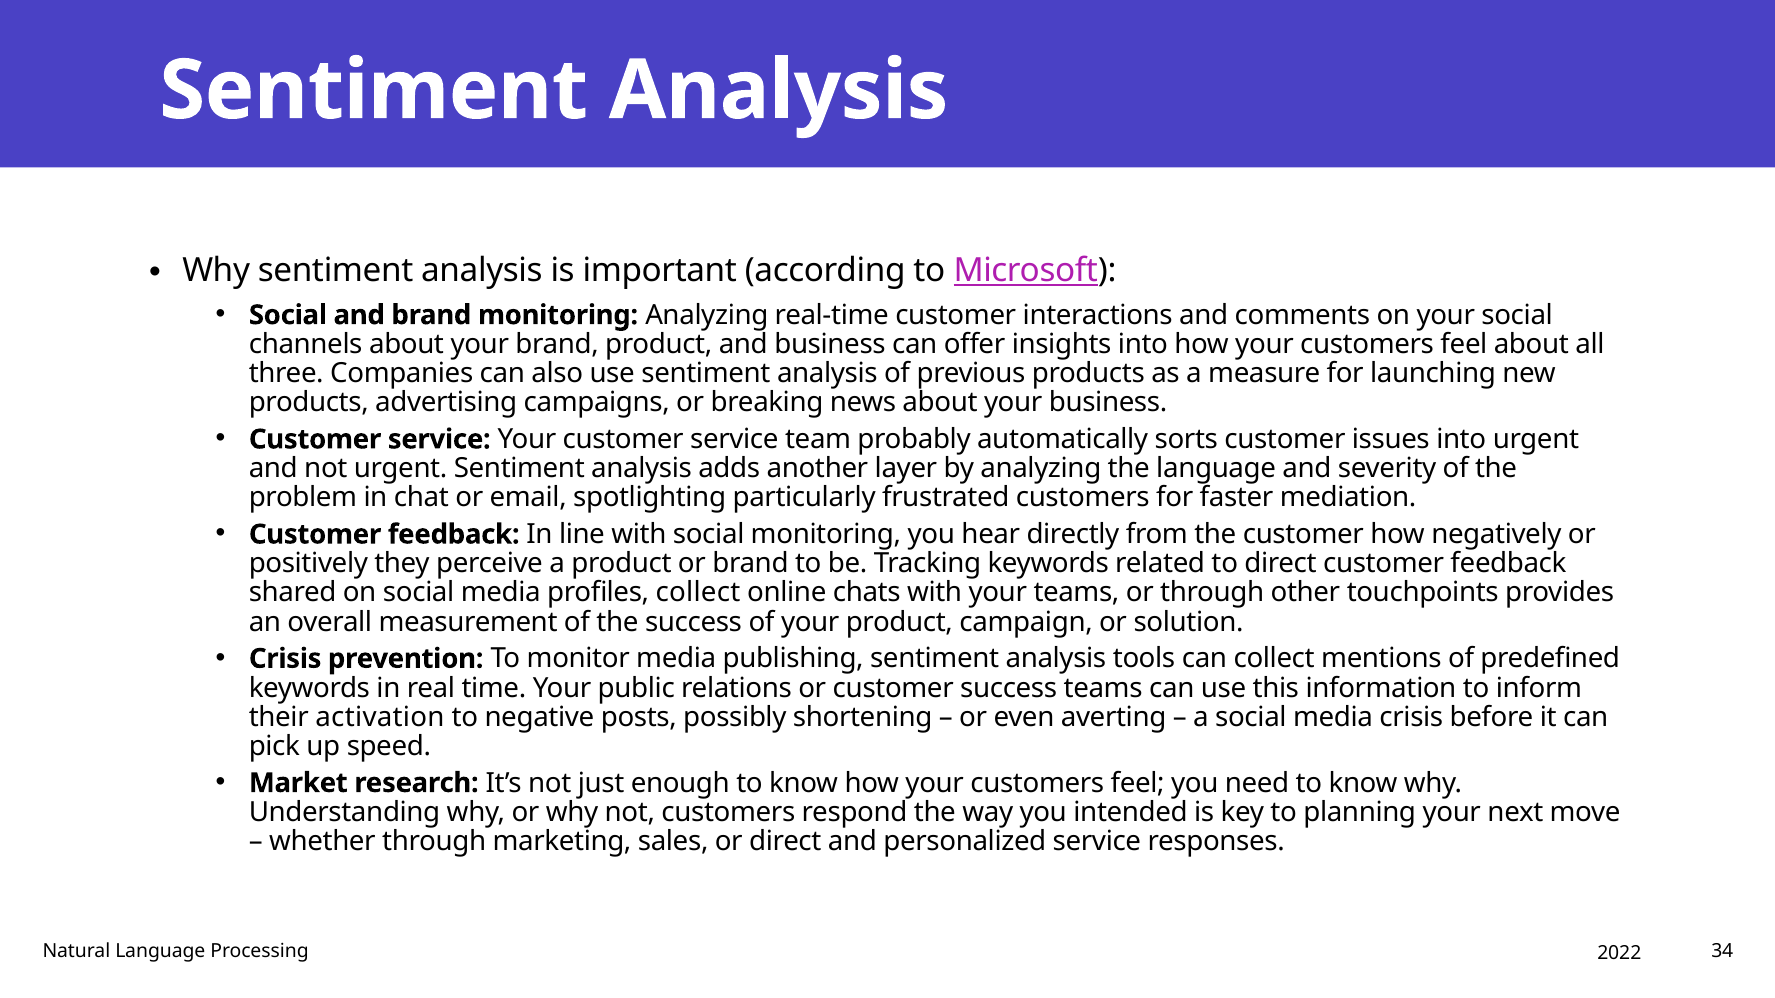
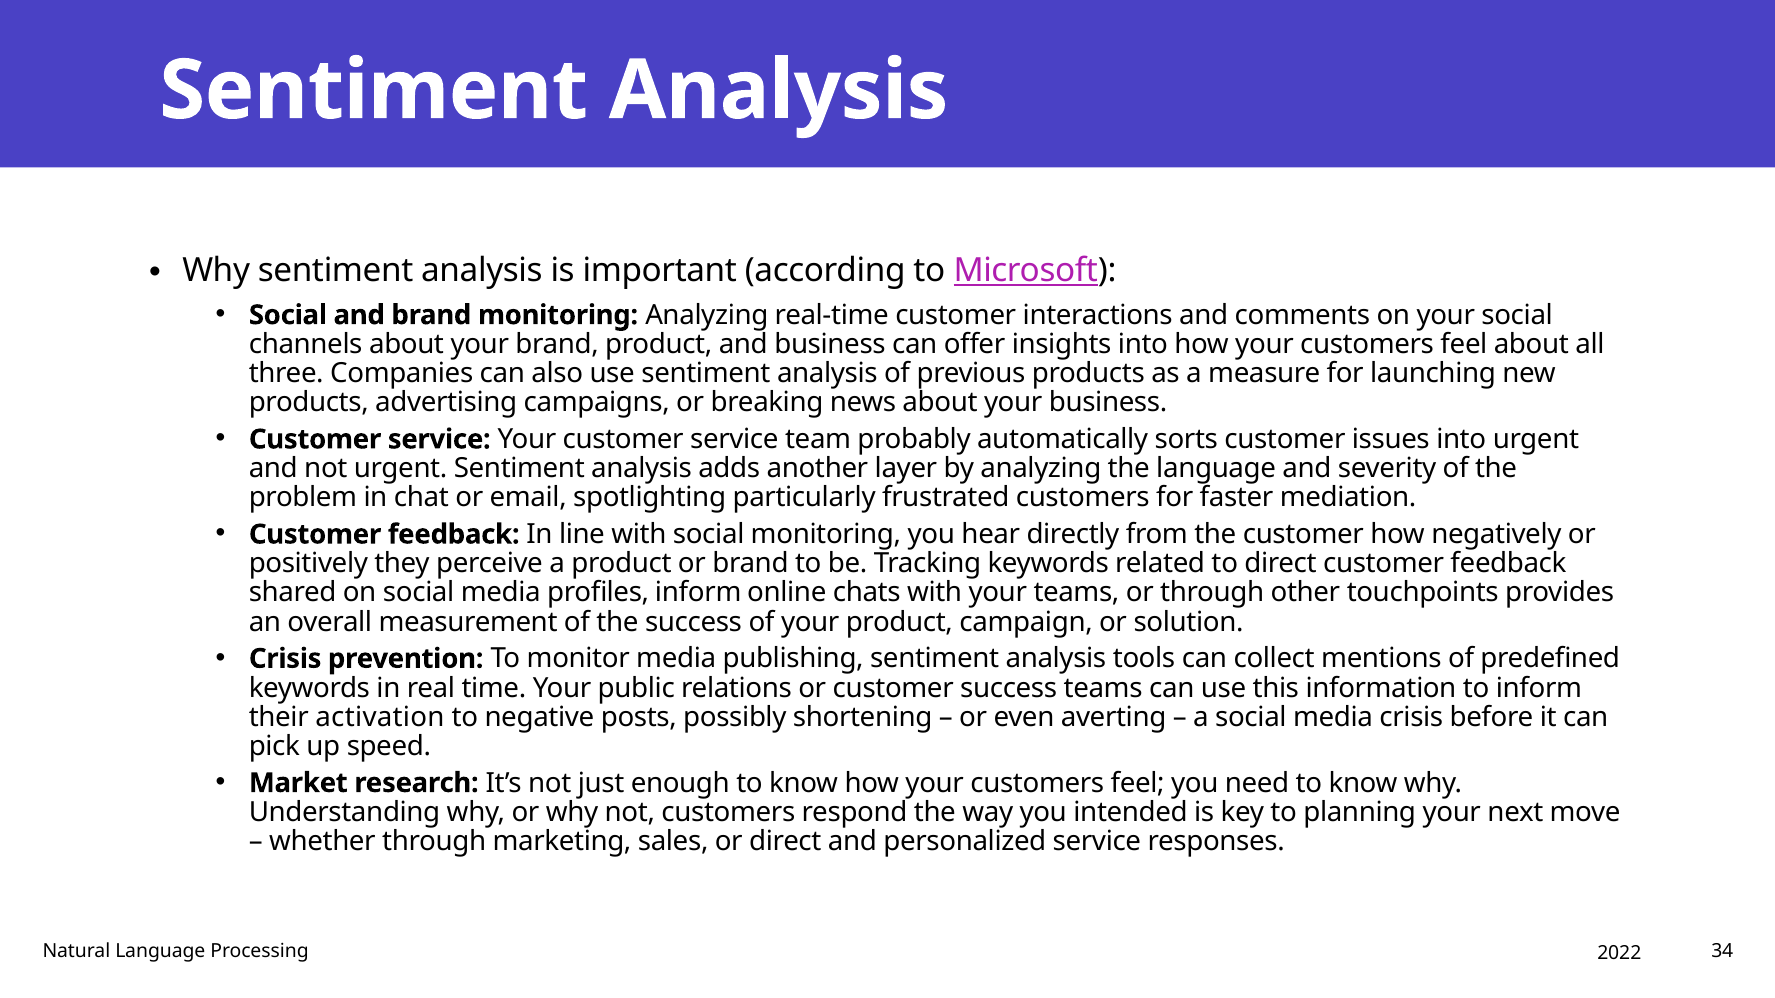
profiles collect: collect -> inform
